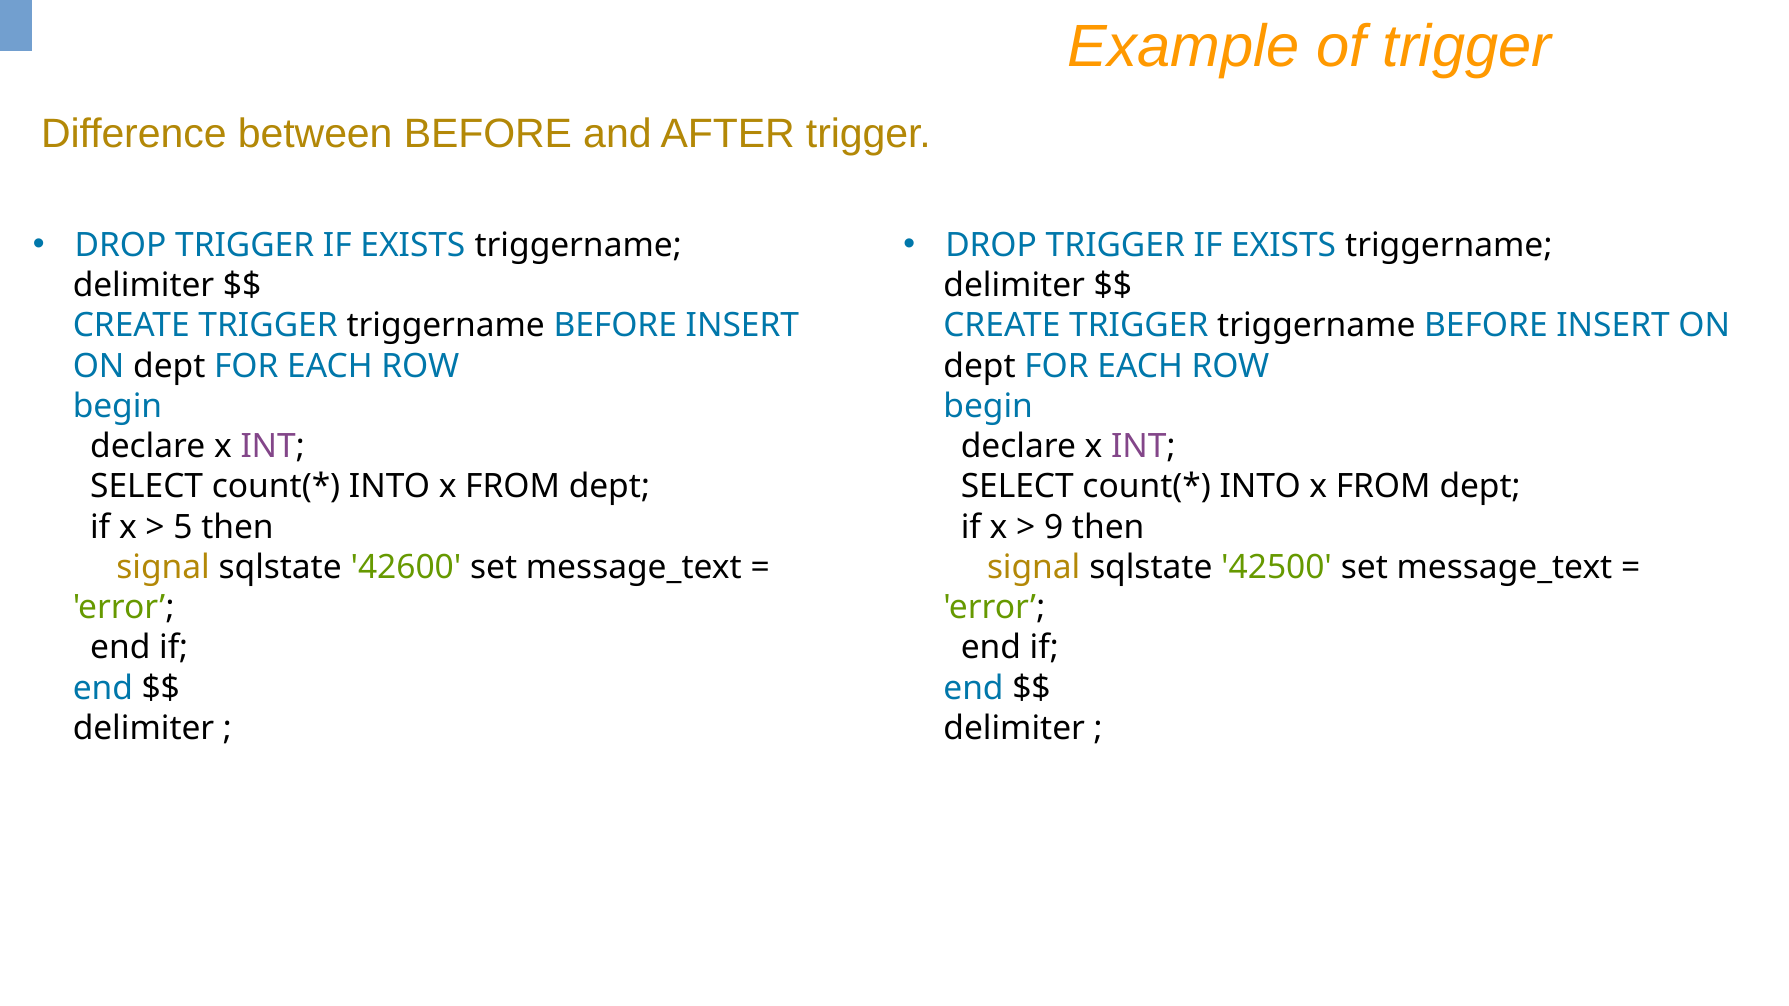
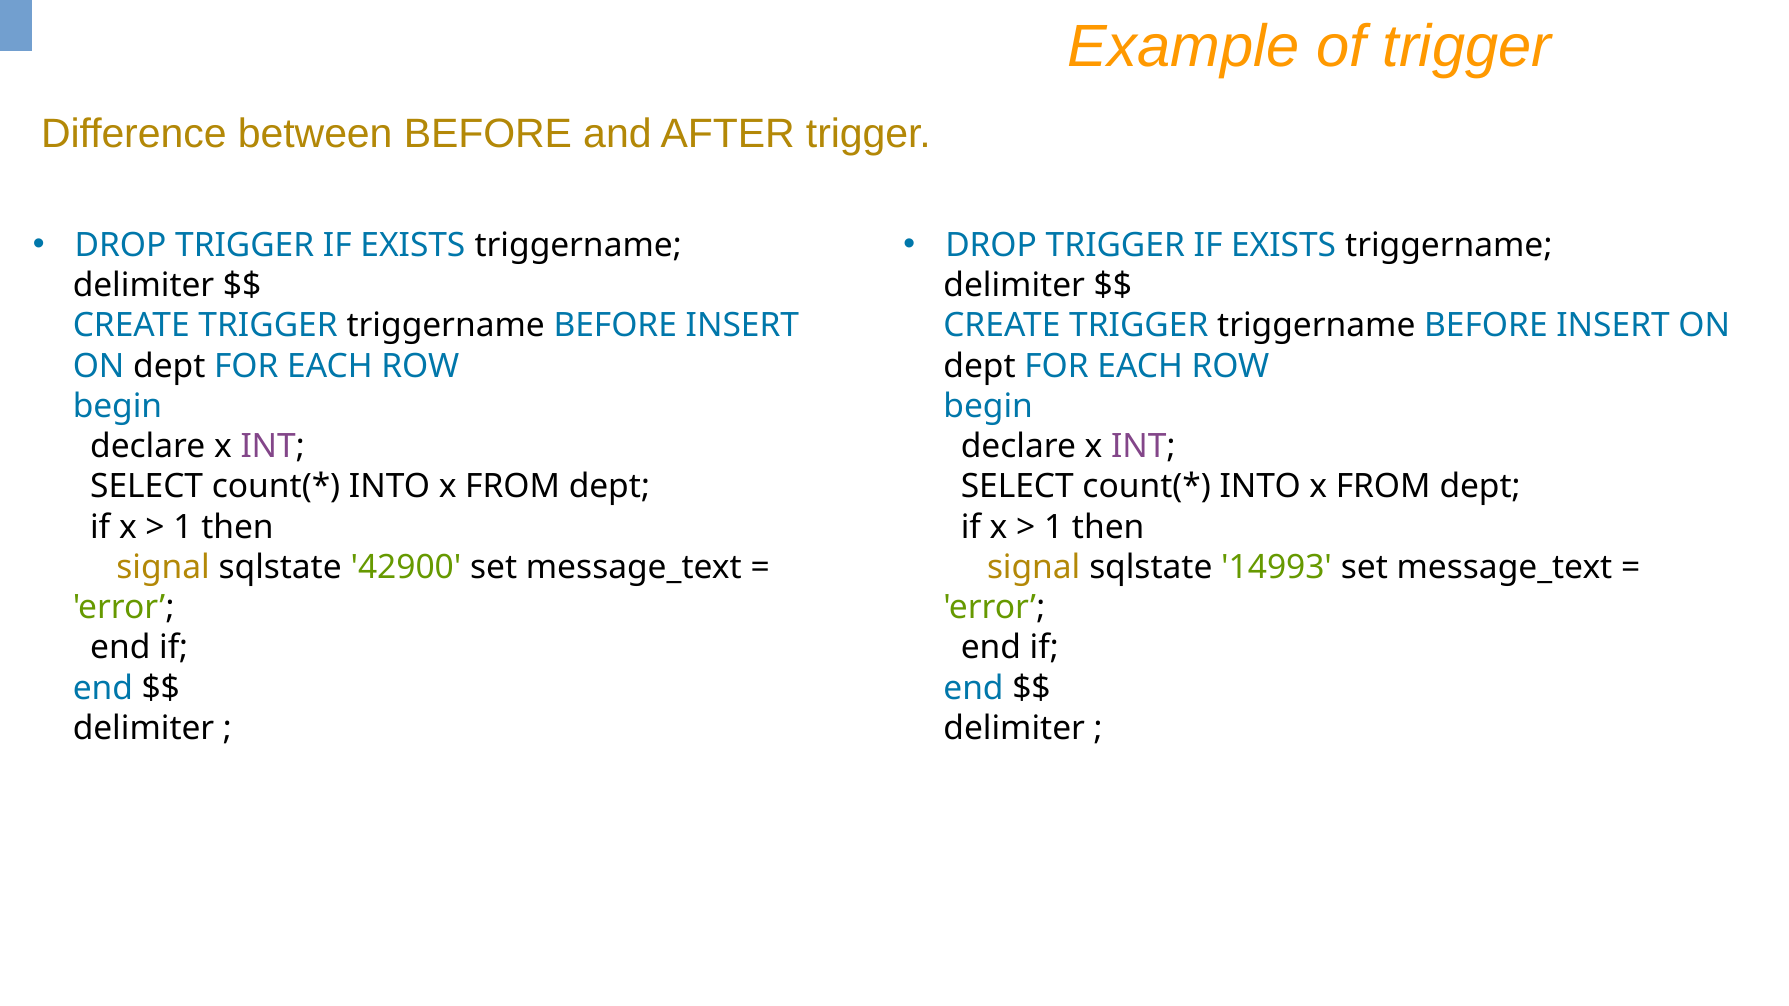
5 at (183, 527): 5 -> 1
9 at (1054, 527): 9 -> 1
42600: 42600 -> 42900
42500: 42500 -> 14993
